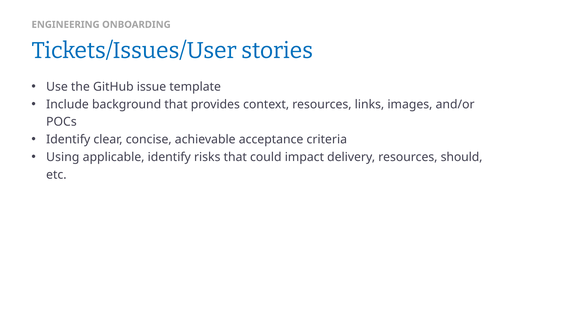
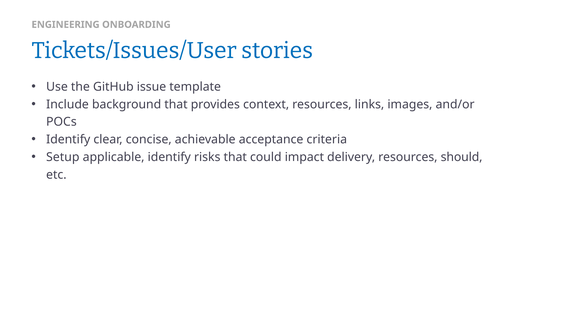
Using: Using -> Setup
